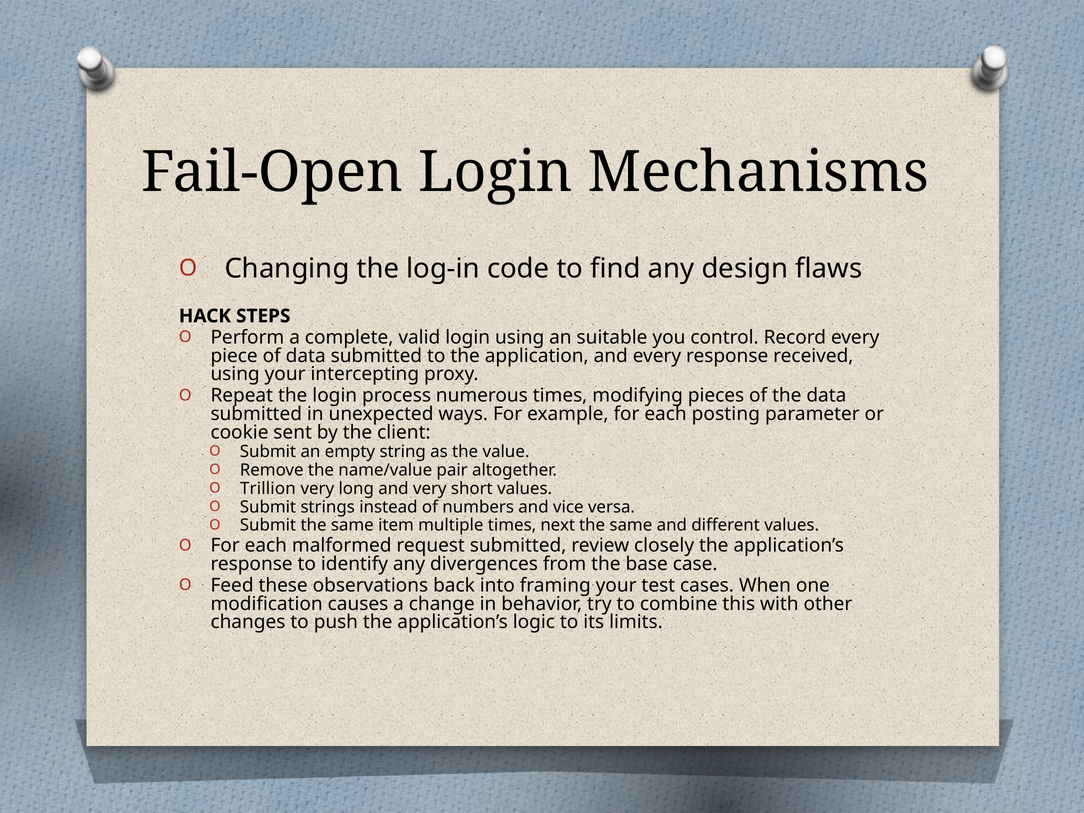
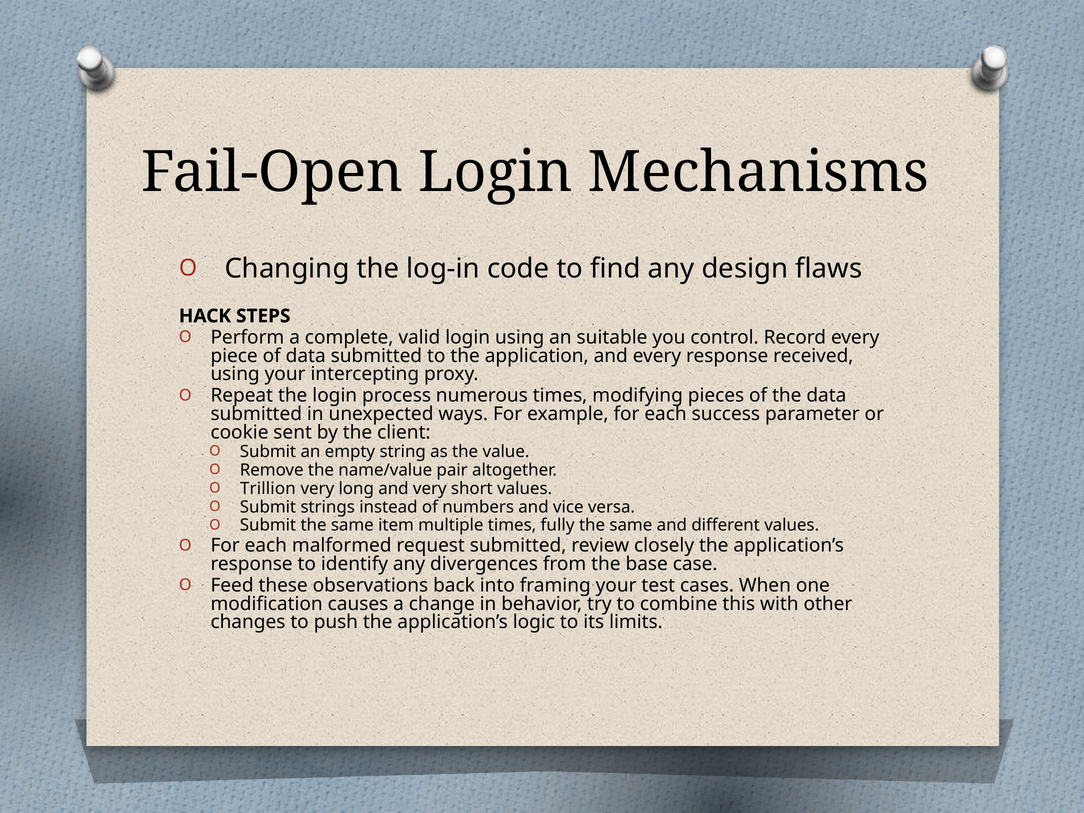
posting: posting -> success
next: next -> fully
